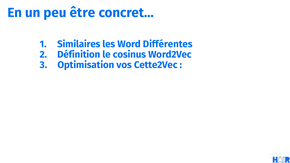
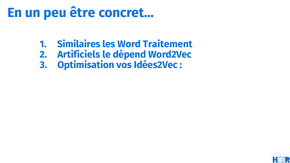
Différentes: Différentes -> Traitement
Définition: Définition -> Artificiels
cosinus: cosinus -> dépend
Cette2Vec: Cette2Vec -> Idées2Vec
